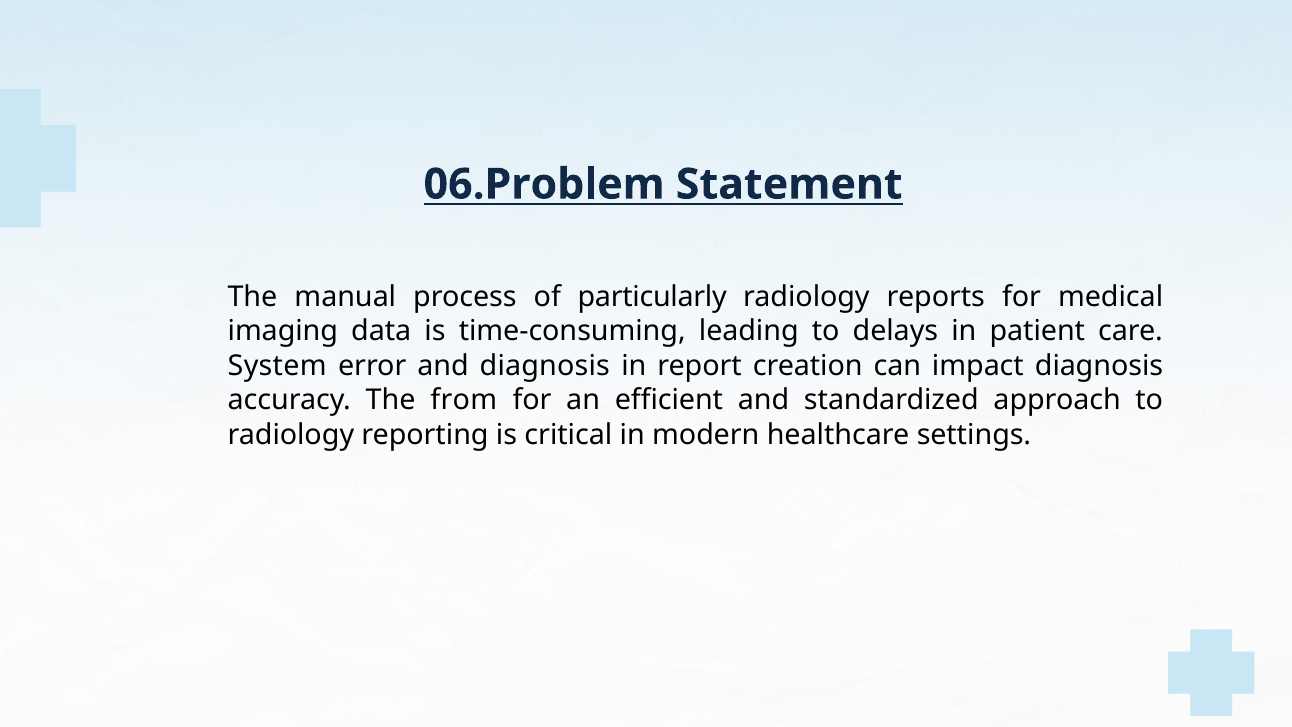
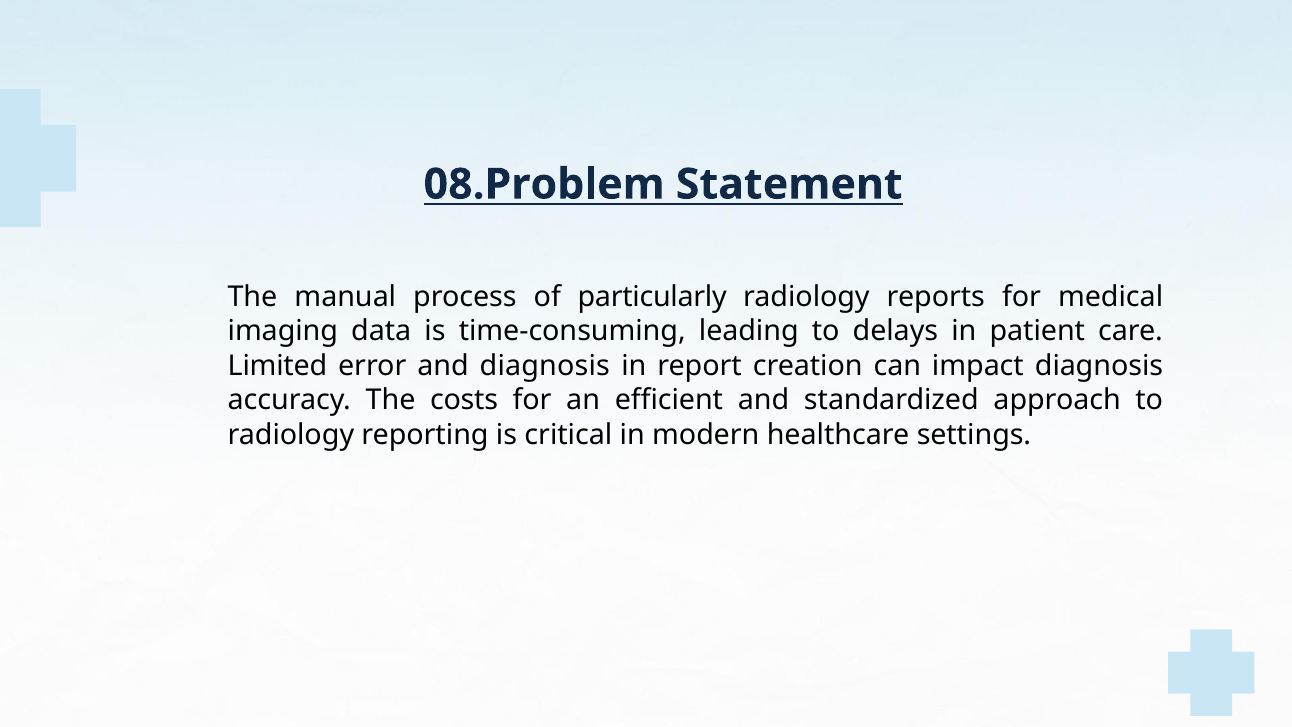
06.Problem: 06.Problem -> 08.Problem
System: System -> Limited
from: from -> costs
